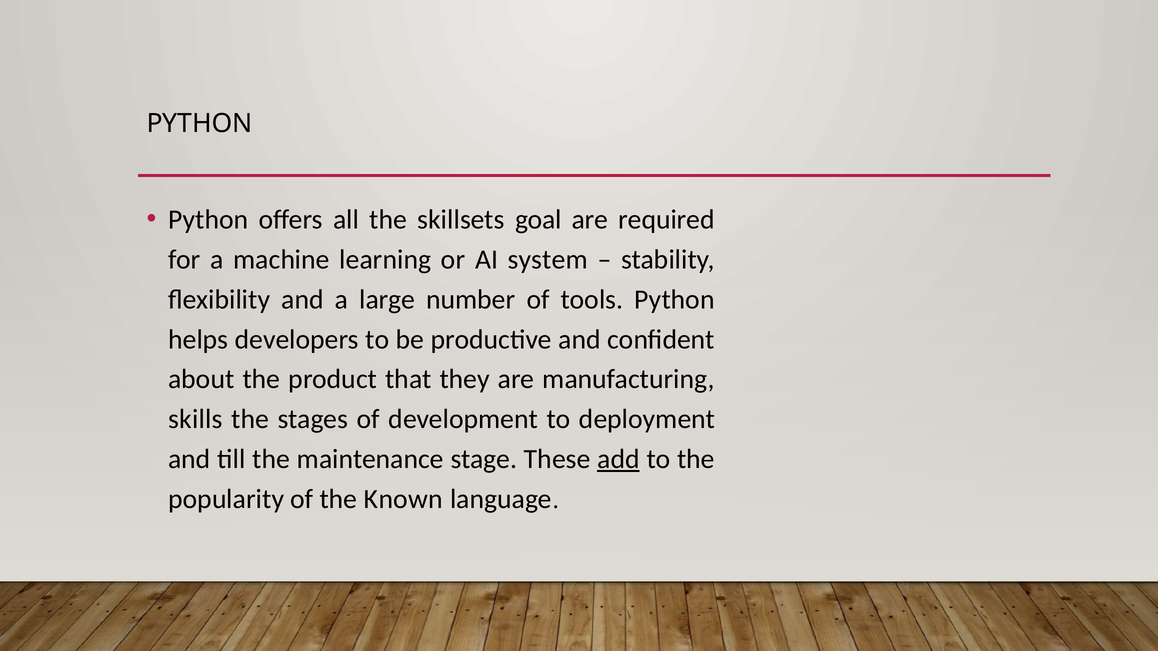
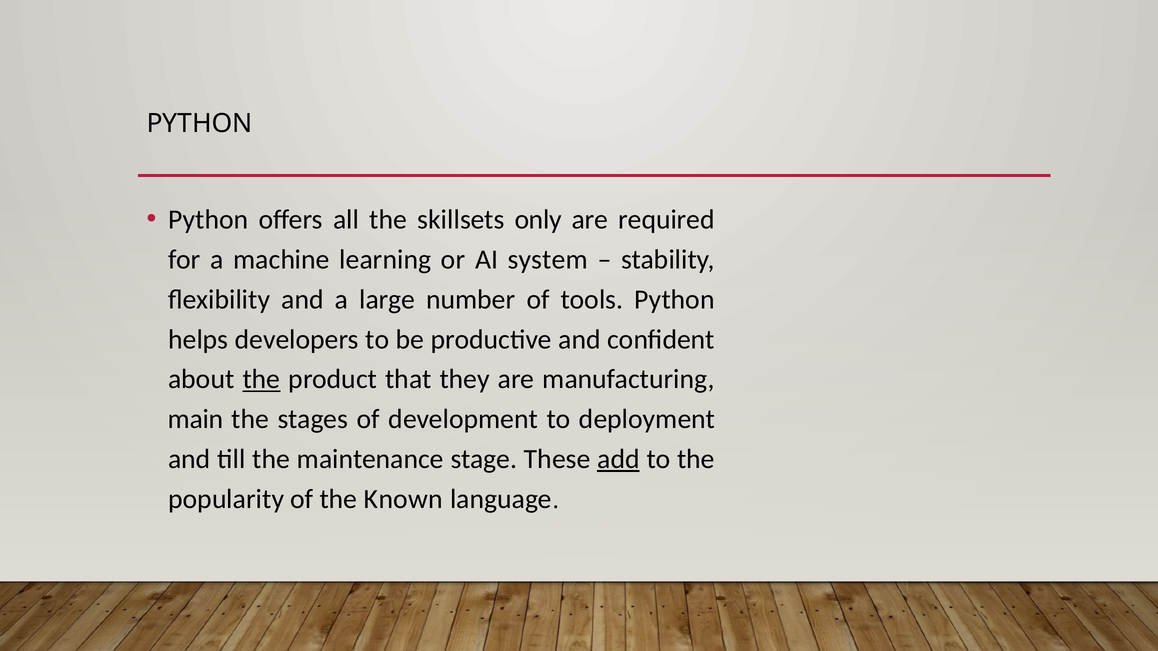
goal: goal -> only
the at (261, 380) underline: none -> present
skills: skills -> main
